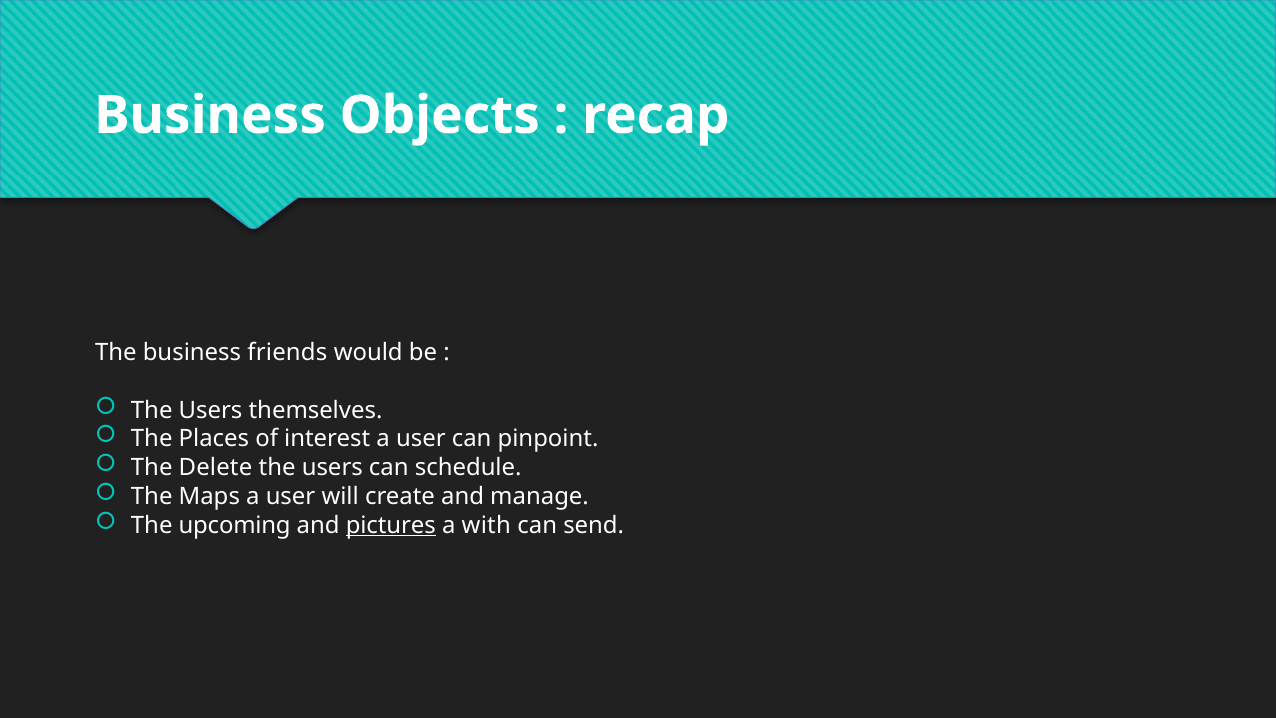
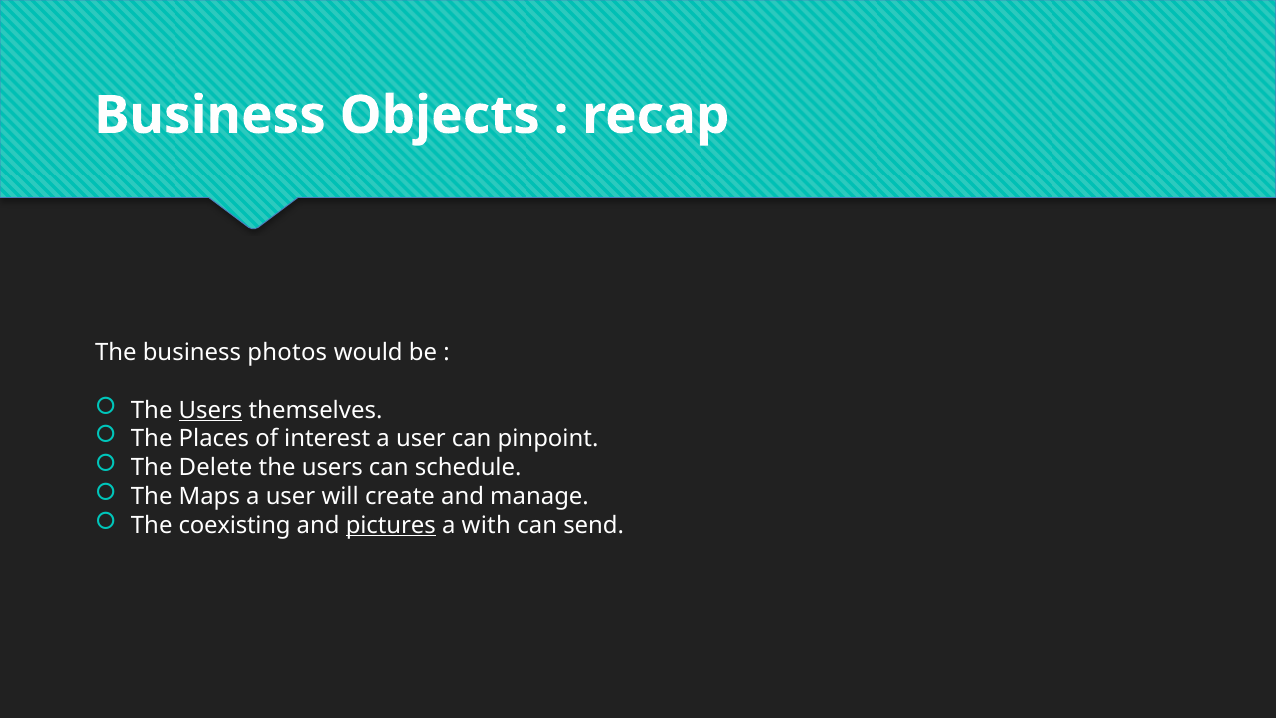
friends: friends -> photos
Users at (211, 410) underline: none -> present
upcoming: upcoming -> coexisting
